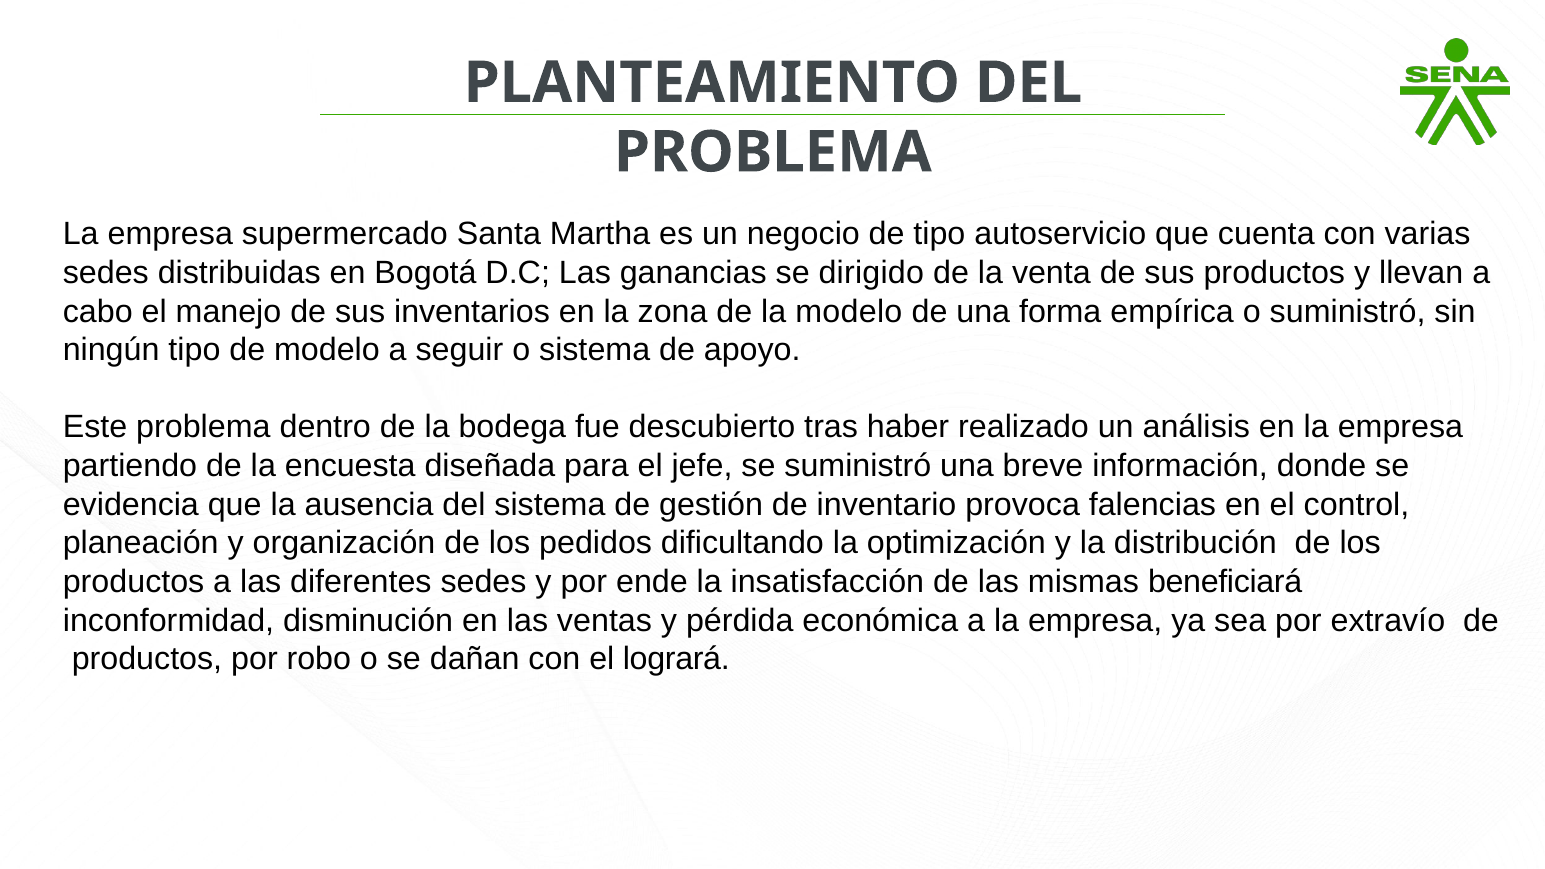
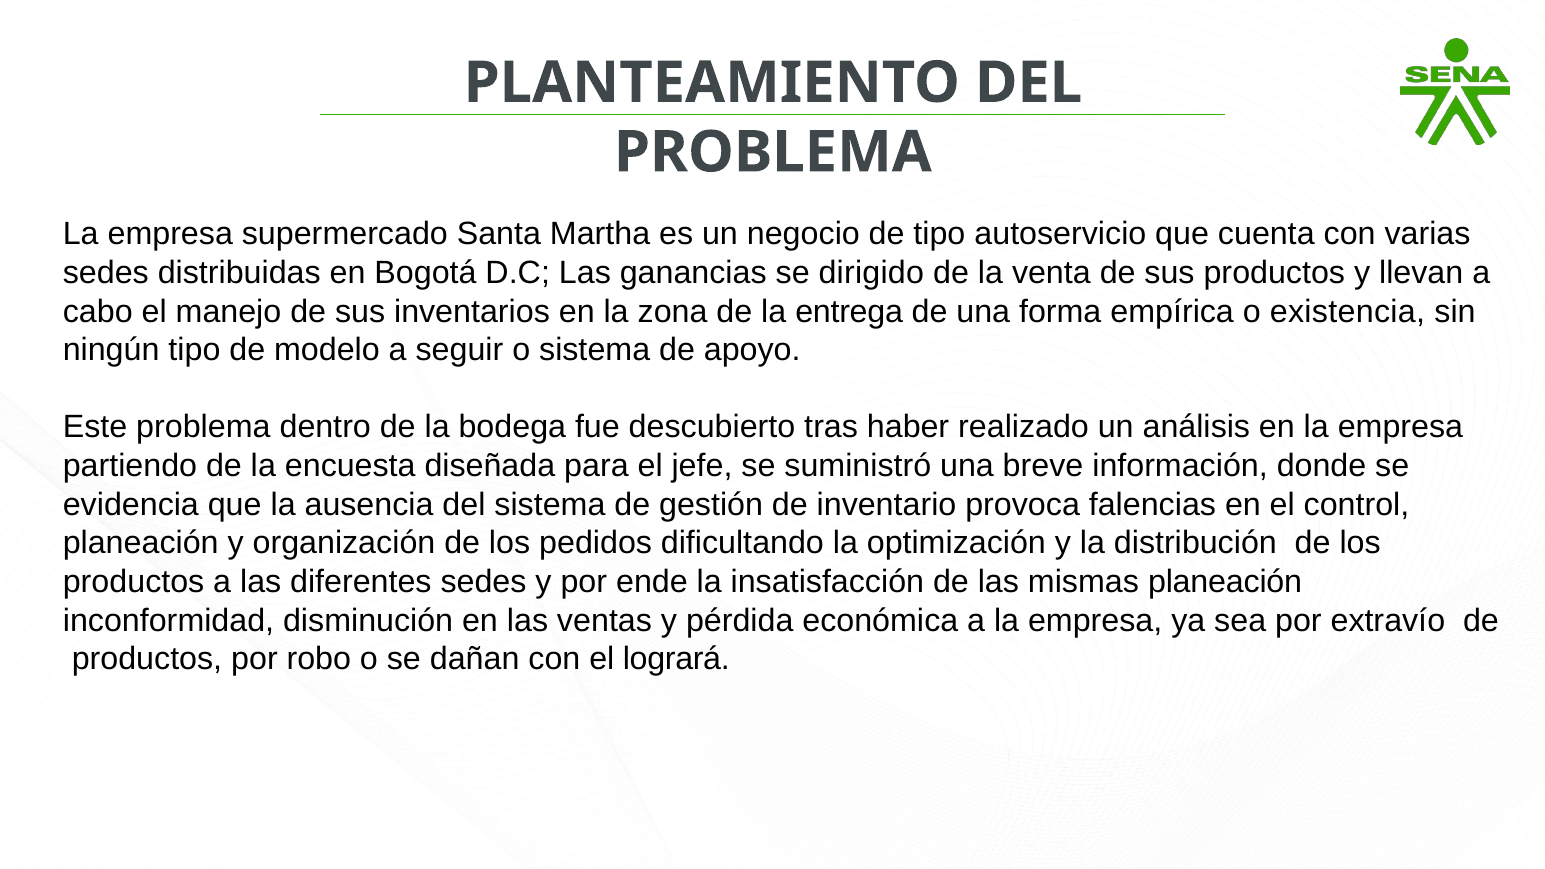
la modelo: modelo -> entrega
o suministró: suministró -> existencia
mismas beneficiará: beneficiará -> planeación
